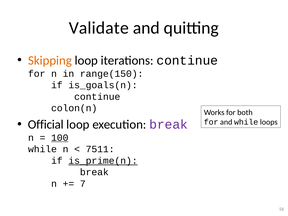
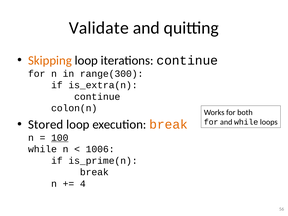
range(150: range(150 -> range(300
is_goals(n: is_goals(n -> is_extra(n
Official: Official -> Stored
break at (169, 124) colour: purple -> orange
7511: 7511 -> 1006
is_prime(n underline: present -> none
7: 7 -> 4
